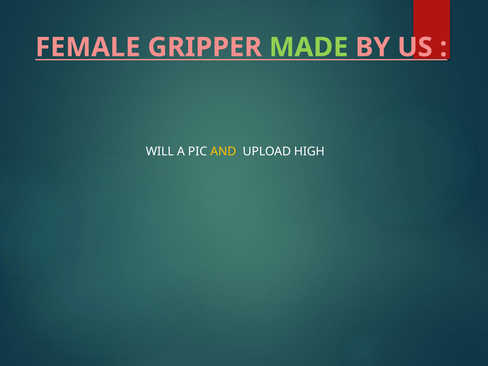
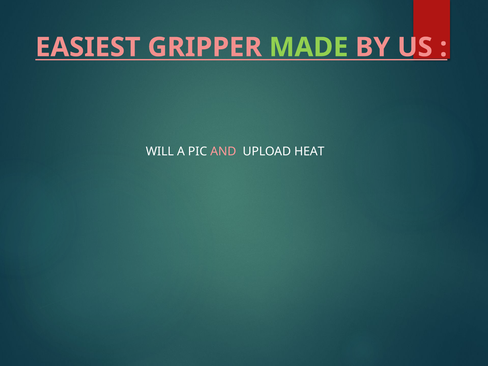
FEMALE: FEMALE -> EASIEST
AND colour: yellow -> pink
HIGH: HIGH -> HEAT
